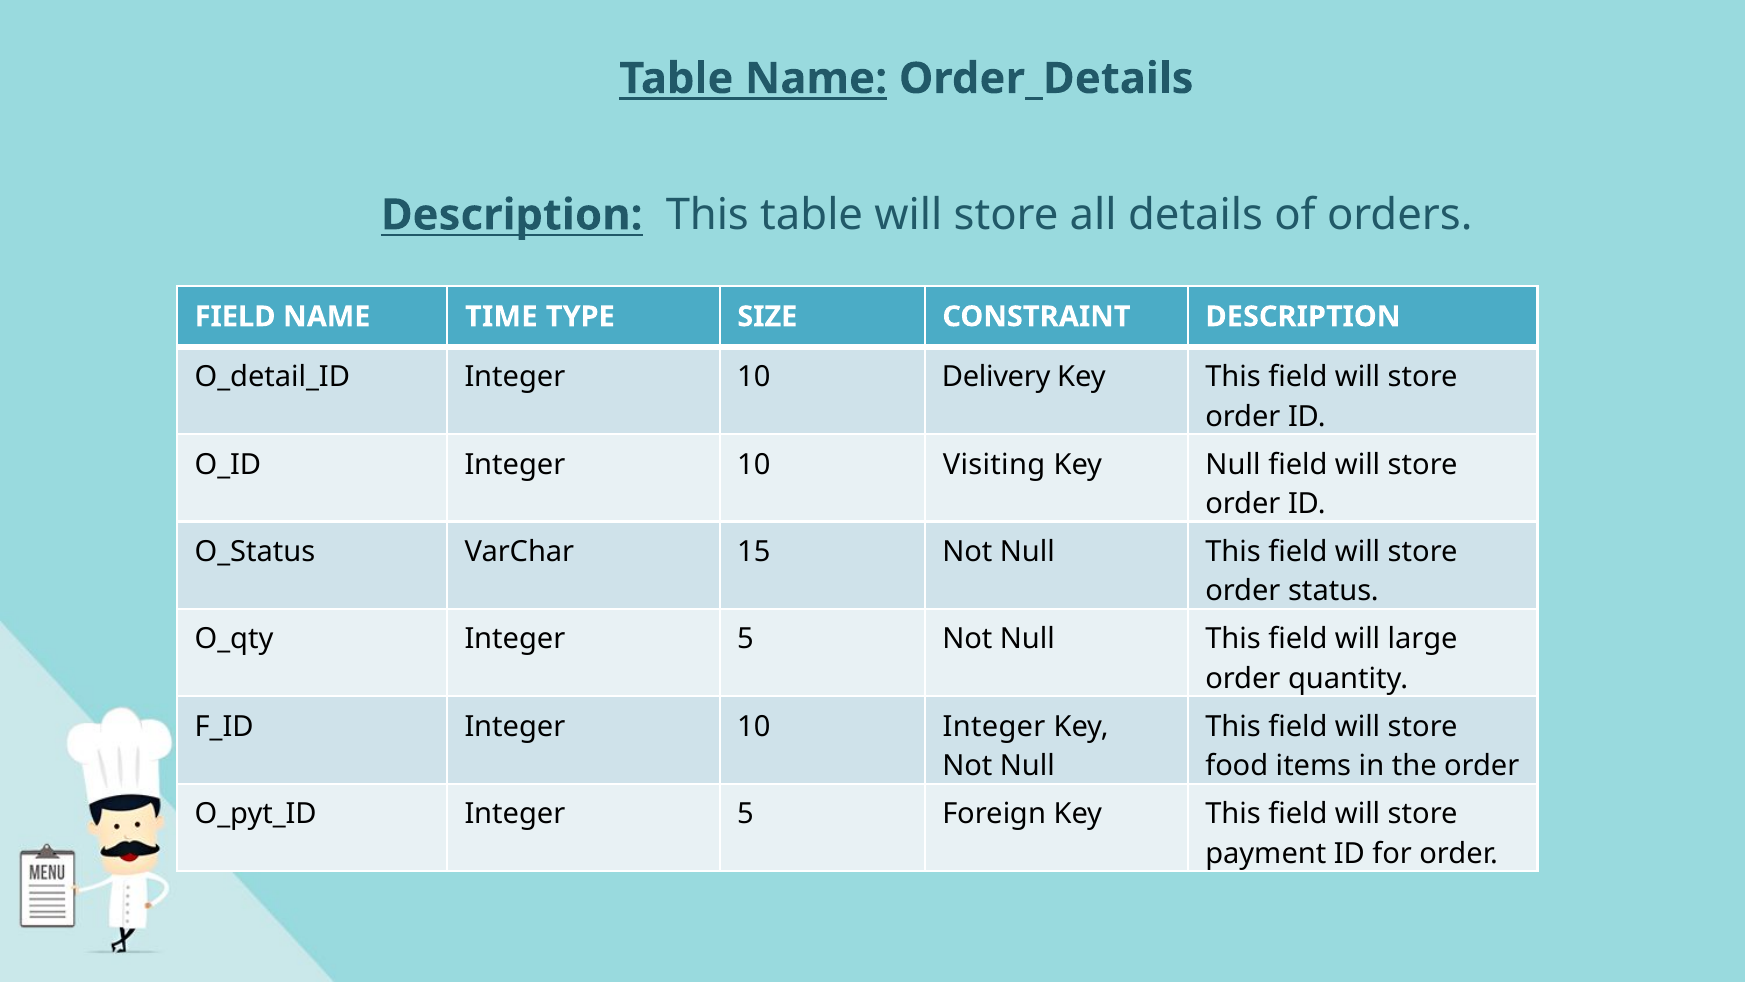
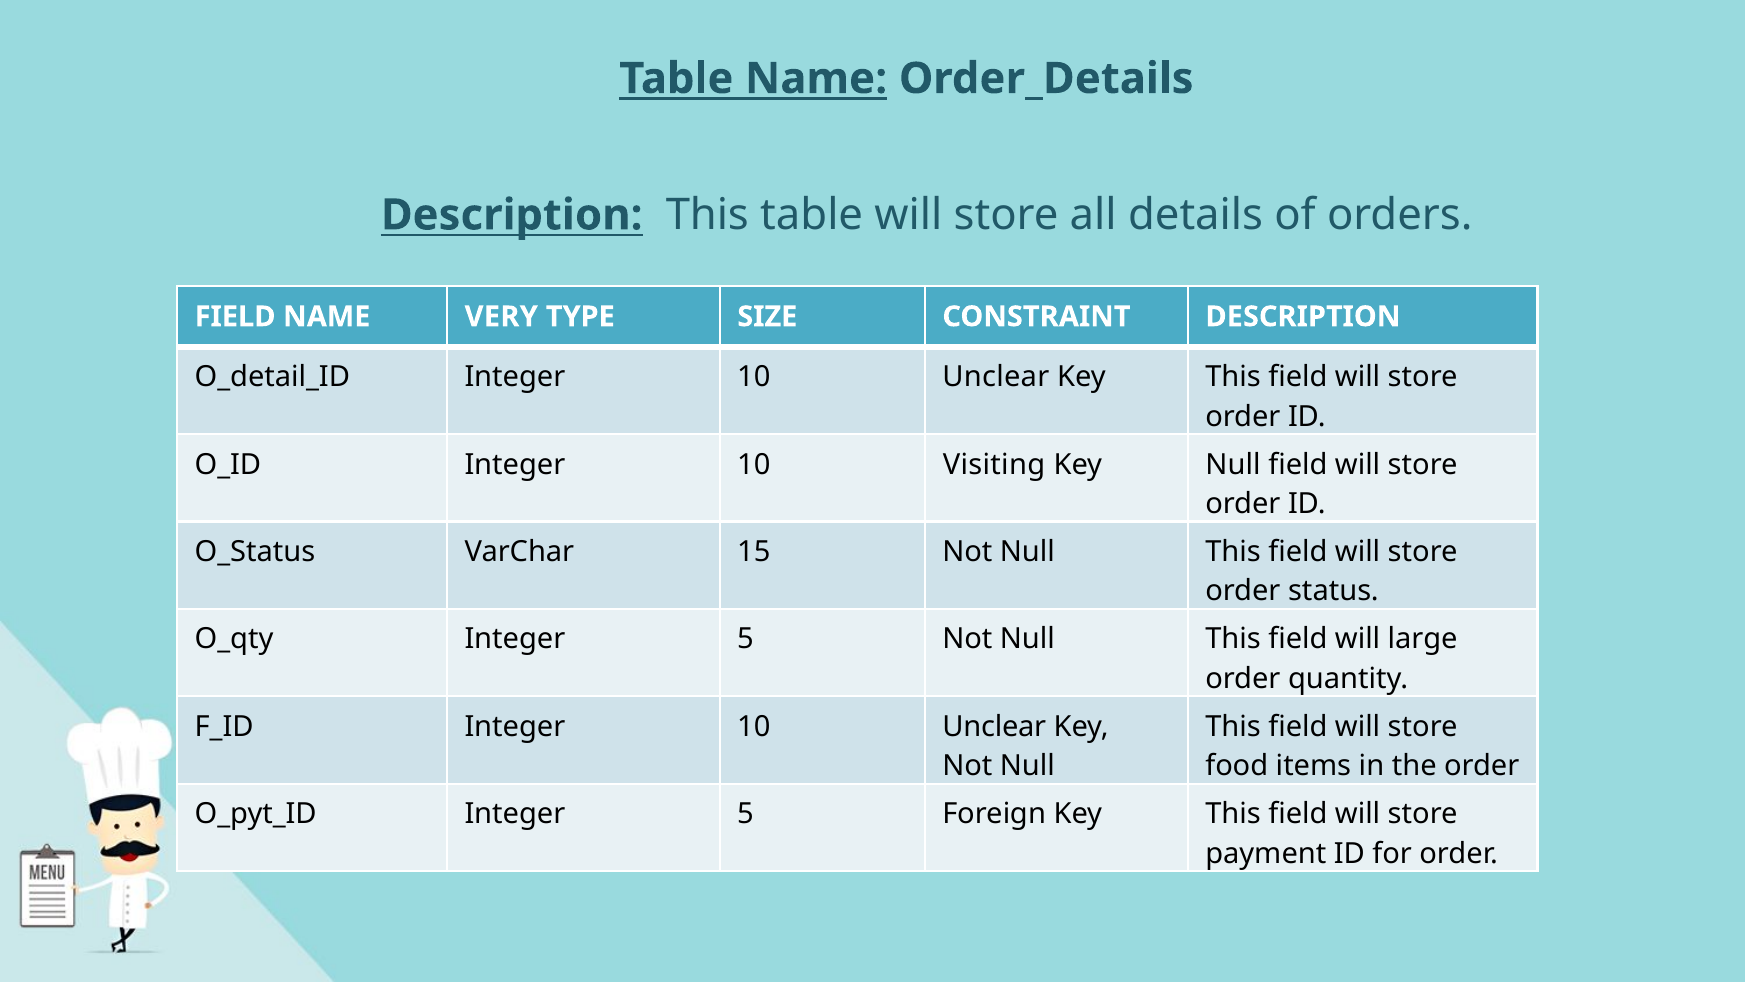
TIME: TIME -> VERY
Delivery at (996, 377): Delivery -> Unclear
Integer at (994, 726): Integer -> Unclear
